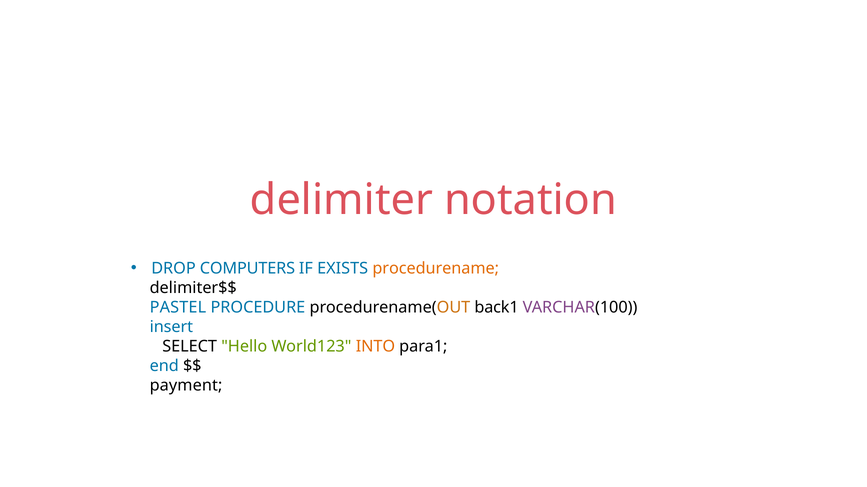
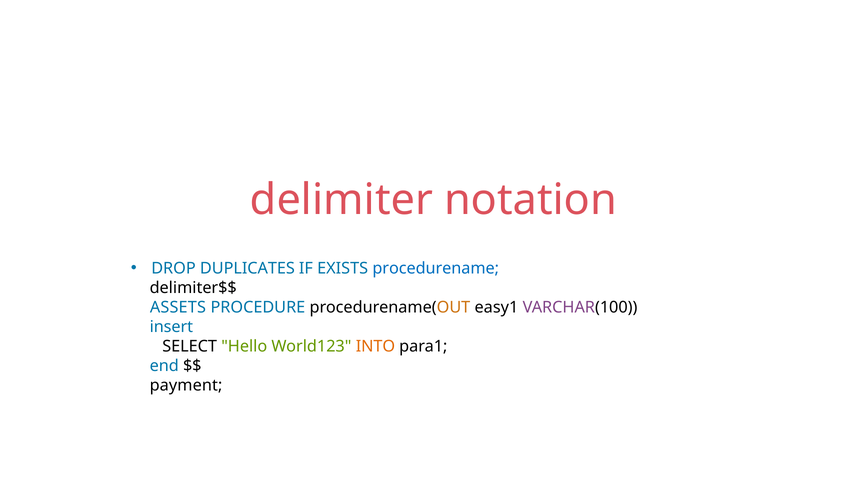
COMPUTERS: COMPUTERS -> DUPLICATES
procedurename colour: orange -> blue
PASTEL: PASTEL -> ASSETS
back1: back1 -> easy1
